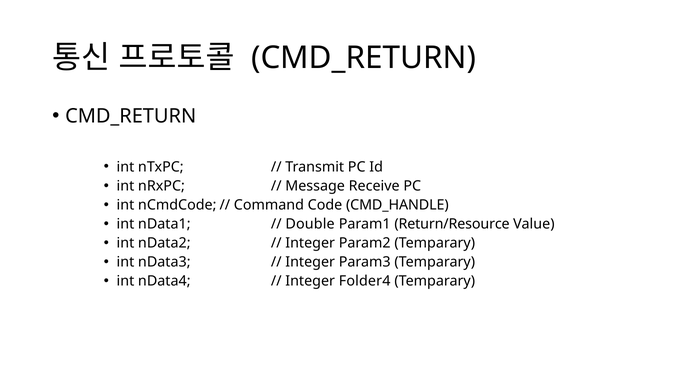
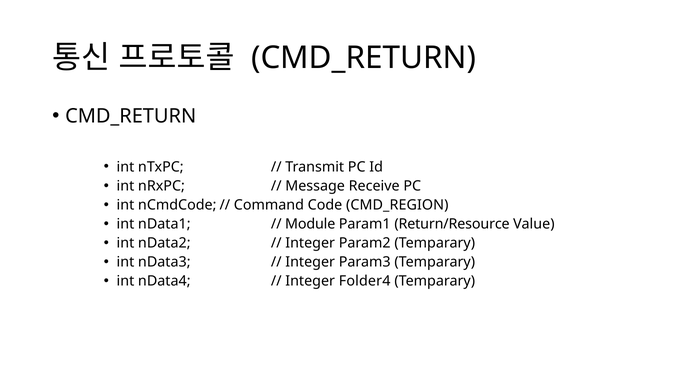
CMD_HANDLE: CMD_HANDLE -> CMD_REGION
Double: Double -> Module
